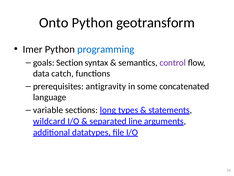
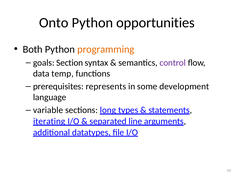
geotransform: geotransform -> opportunities
Imer: Imer -> Both
programming colour: blue -> orange
catch: catch -> temp
antigravity: antigravity -> represents
concatenated: concatenated -> development
wildcard: wildcard -> iterating
